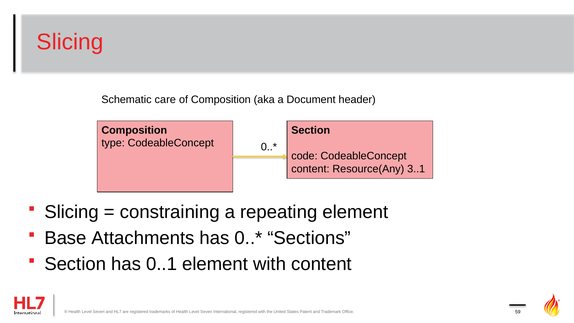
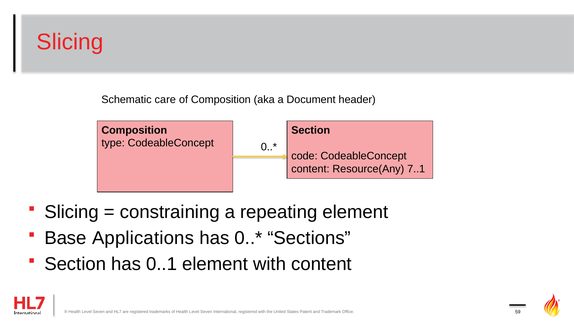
3..1: 3..1 -> 7..1
Attachments: Attachments -> Applications
